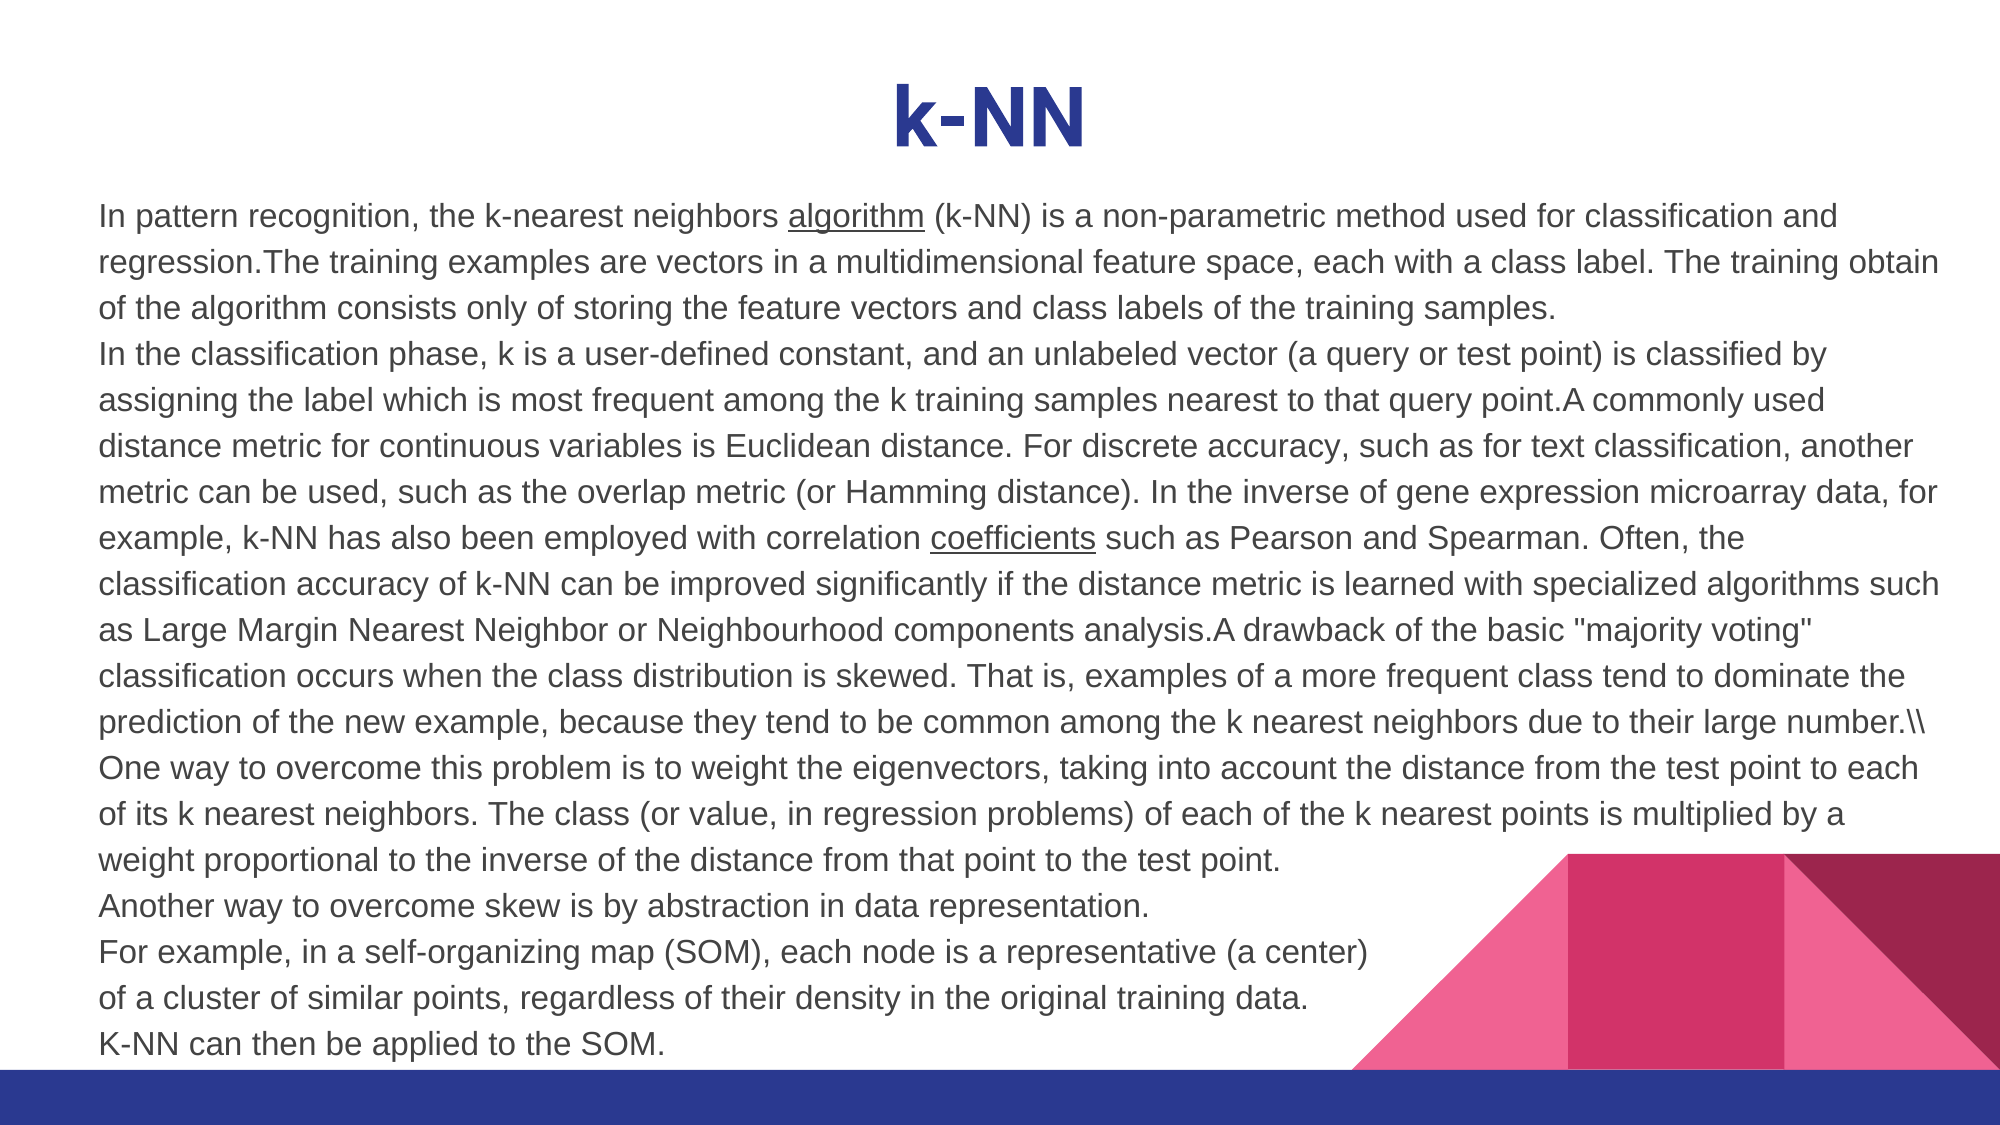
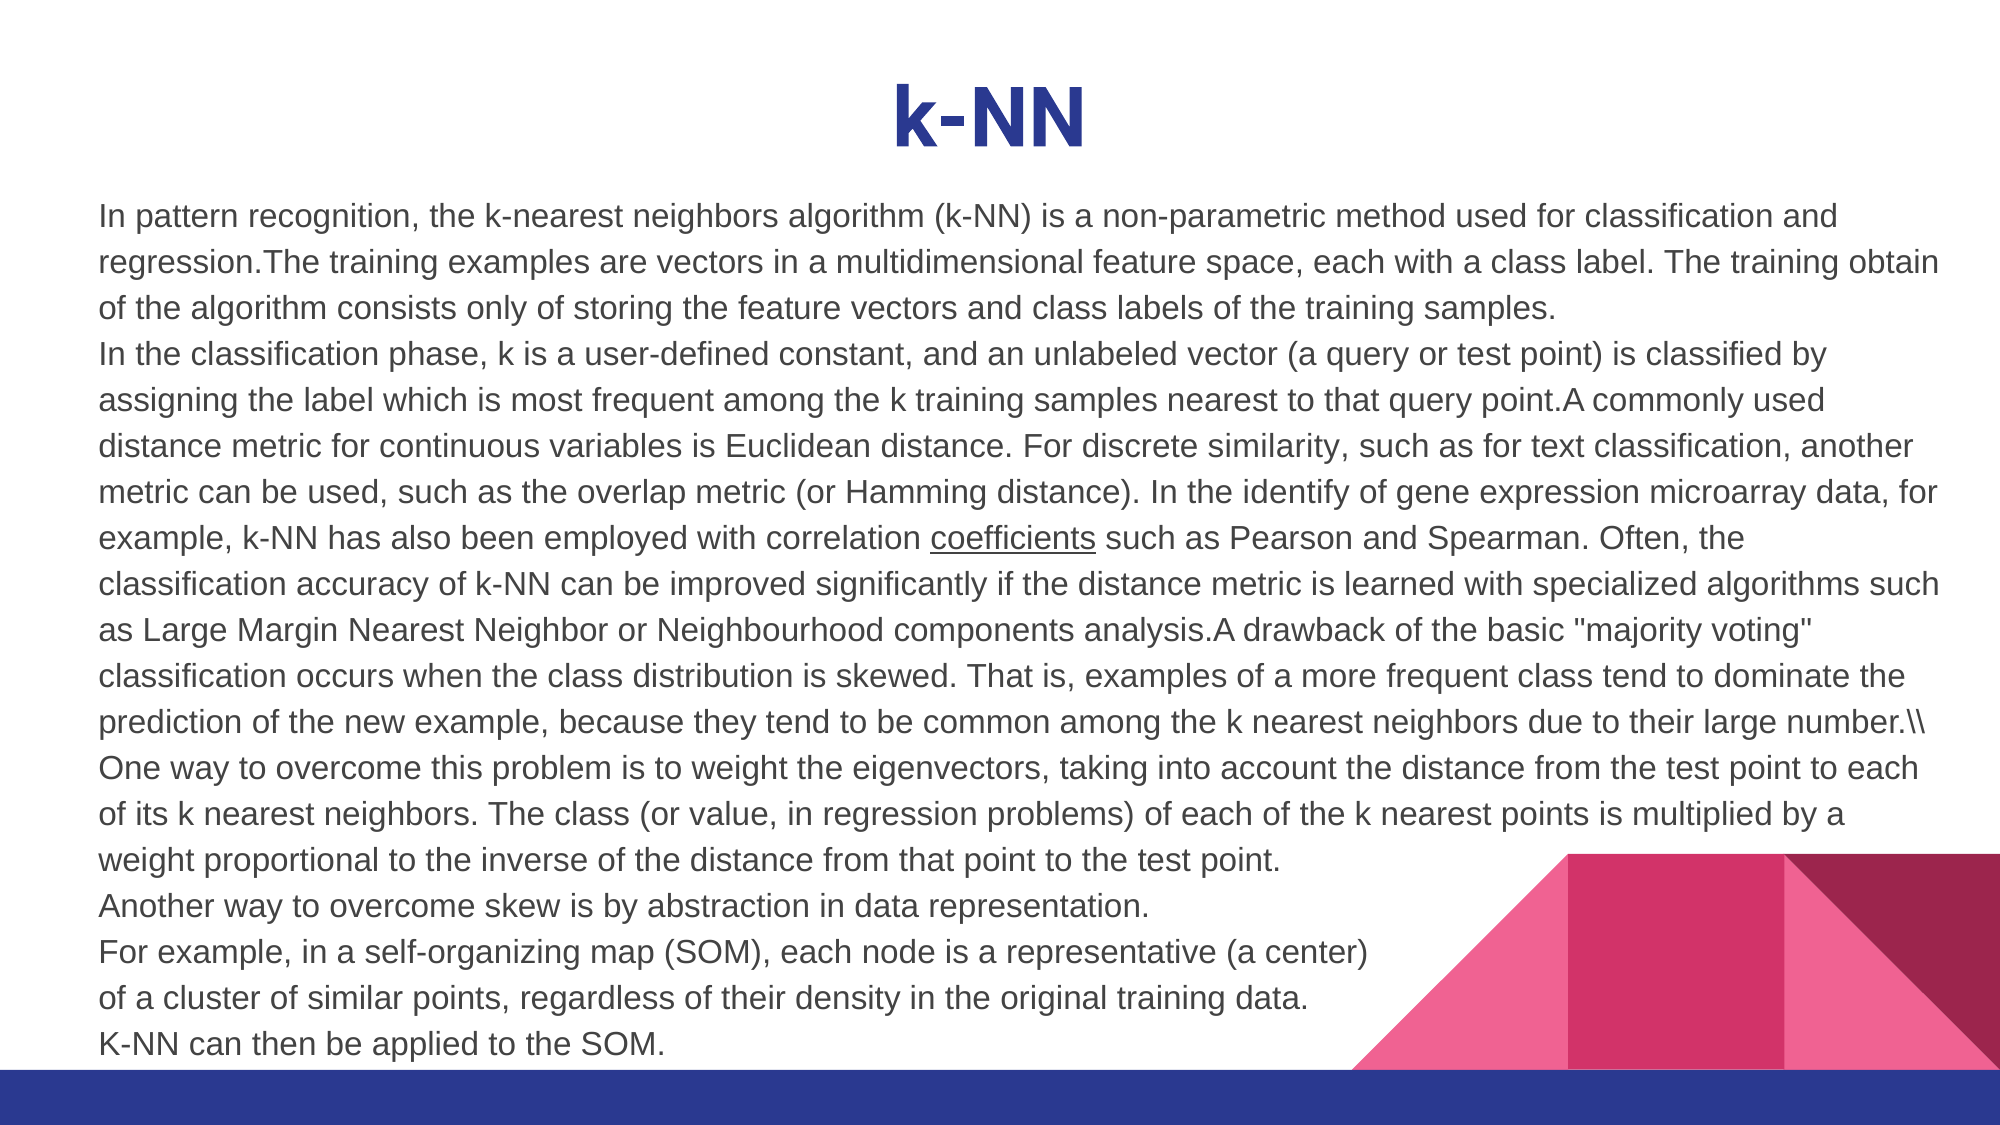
algorithm at (856, 217) underline: present -> none
discrete accuracy: accuracy -> similarity
In the inverse: inverse -> identify
